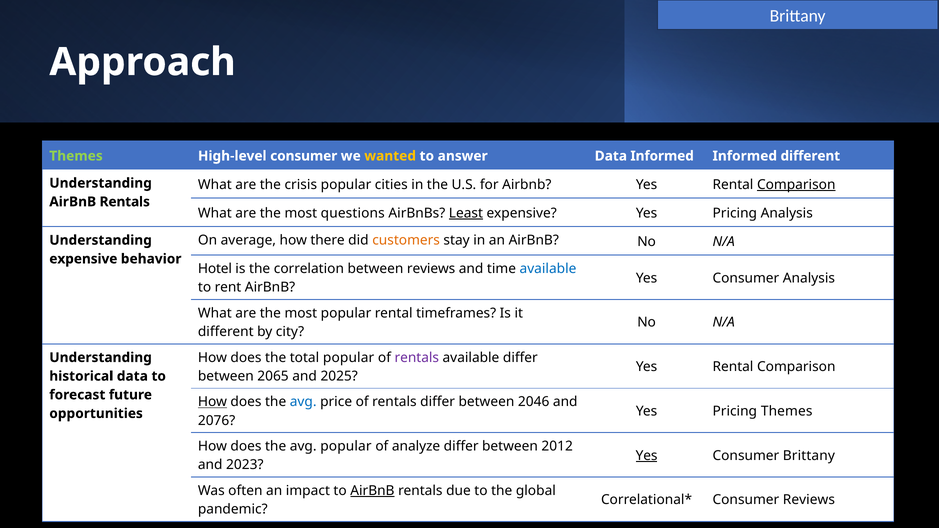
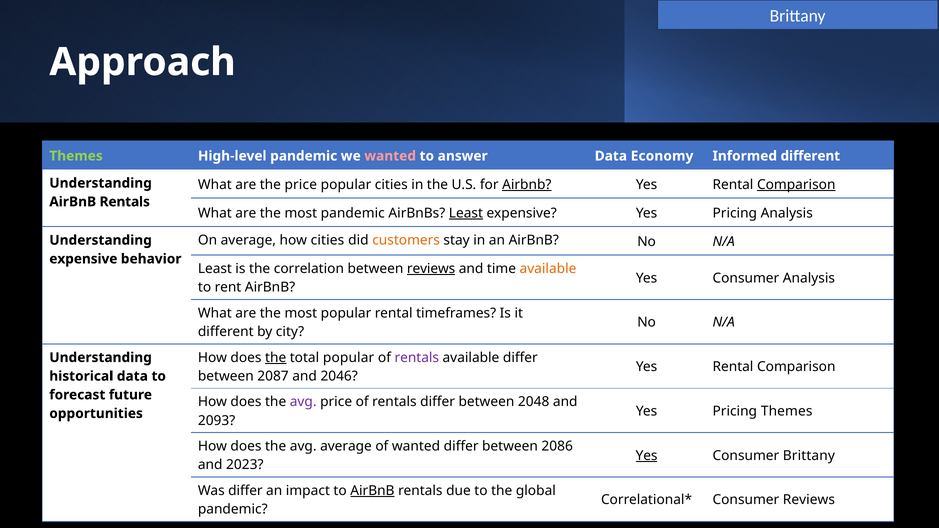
High-level consumer: consumer -> pandemic
wanted at (390, 156) colour: yellow -> pink
Data Informed: Informed -> Economy
the crisis: crisis -> price
Airbnb at (527, 185) underline: none -> present
most questions: questions -> pandemic
how there: there -> cities
Hotel at (215, 269): Hotel -> Least
reviews at (431, 269) underline: none -> present
available at (548, 269) colour: blue -> orange
the at (276, 358) underline: none -> present
2065: 2065 -> 2087
2025: 2025 -> 2046
How at (212, 402) underline: present -> none
avg at (303, 402) colour: blue -> purple
2046: 2046 -> 2048
2076: 2076 -> 2093
avg popular: popular -> average
of analyze: analyze -> wanted
2012: 2012 -> 2086
Was often: often -> differ
